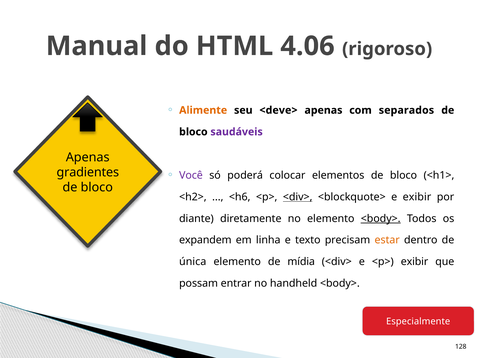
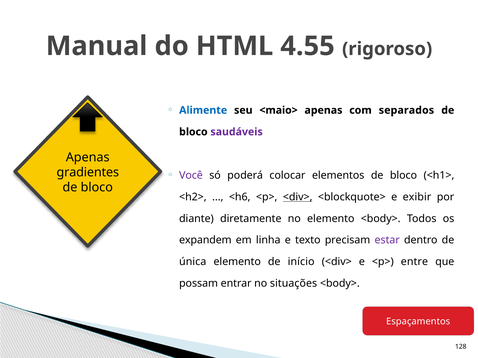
4.06: 4.06 -> 4.55
Alimente colour: orange -> blue
<deve>: <deve> -> <maio>
<body> at (381, 219) underline: present -> none
estar colour: orange -> purple
mídia: mídia -> início
<p> exibir: exibir -> entre
handheld: handheld -> situações
Especialmente: Especialmente -> Espaçamentos
